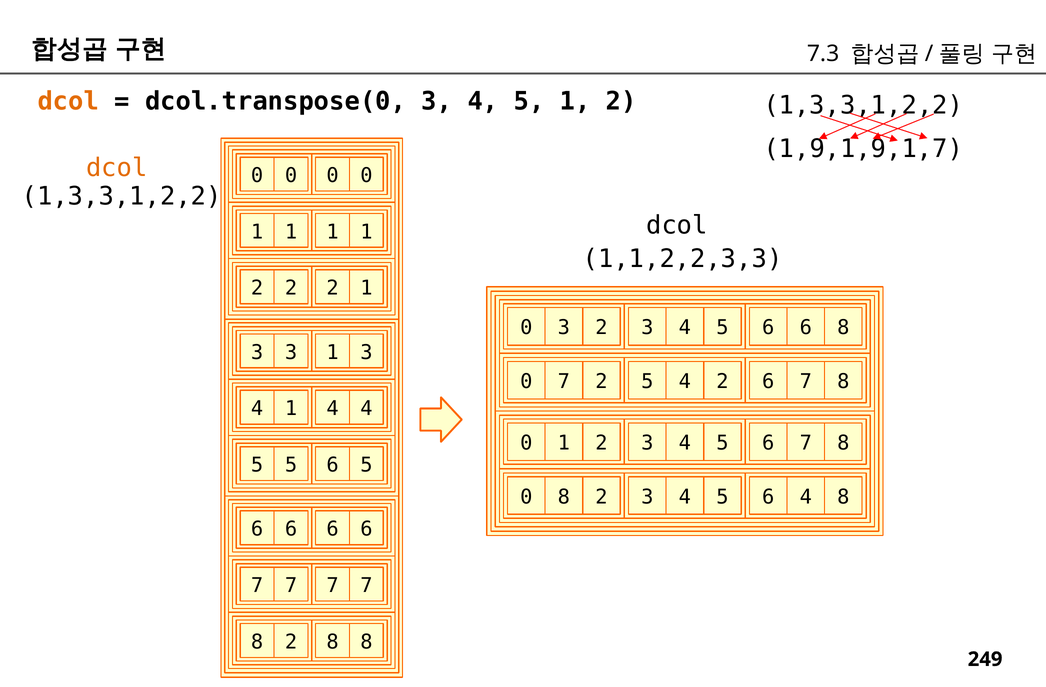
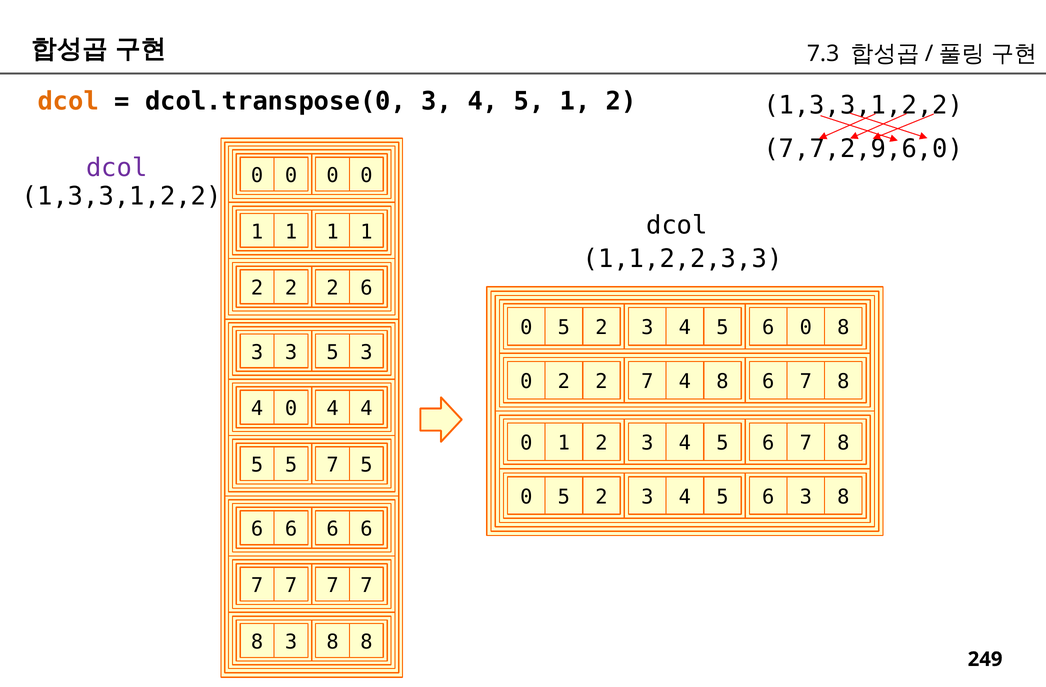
1,9,1,9,1,7: 1,9,1,9,1,7 -> 7,7,2,9,6,0
dcol at (117, 168) colour: orange -> purple
2 1: 1 -> 6
3 at (564, 328): 3 -> 5
4 5 6 6: 6 -> 0
3 1: 1 -> 5
0 7: 7 -> 2
2 5: 5 -> 7
4 2: 2 -> 8
4 1: 1 -> 0
5 5 6: 6 -> 7
8 at (564, 497): 8 -> 5
5 6 4: 4 -> 3
2 at (291, 642): 2 -> 3
